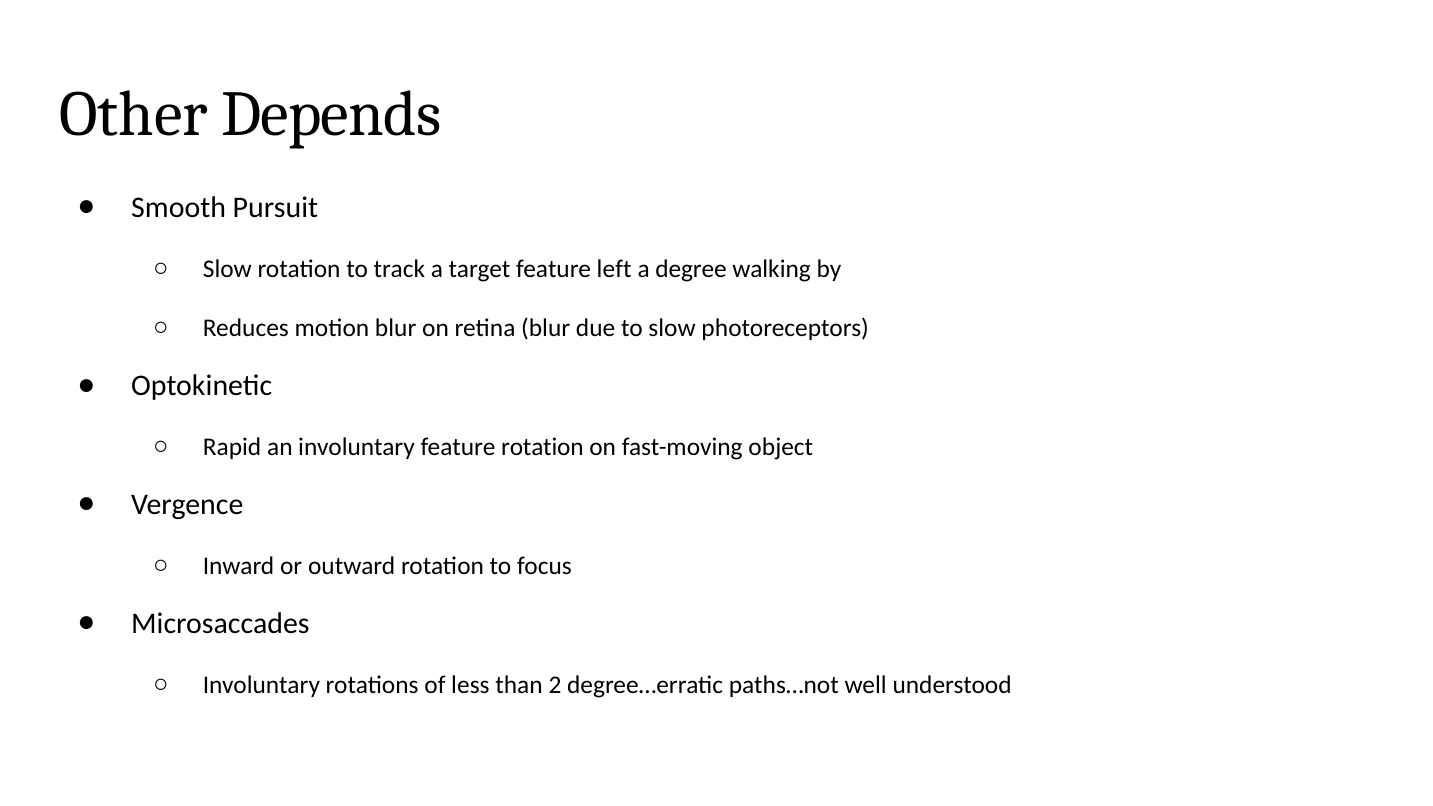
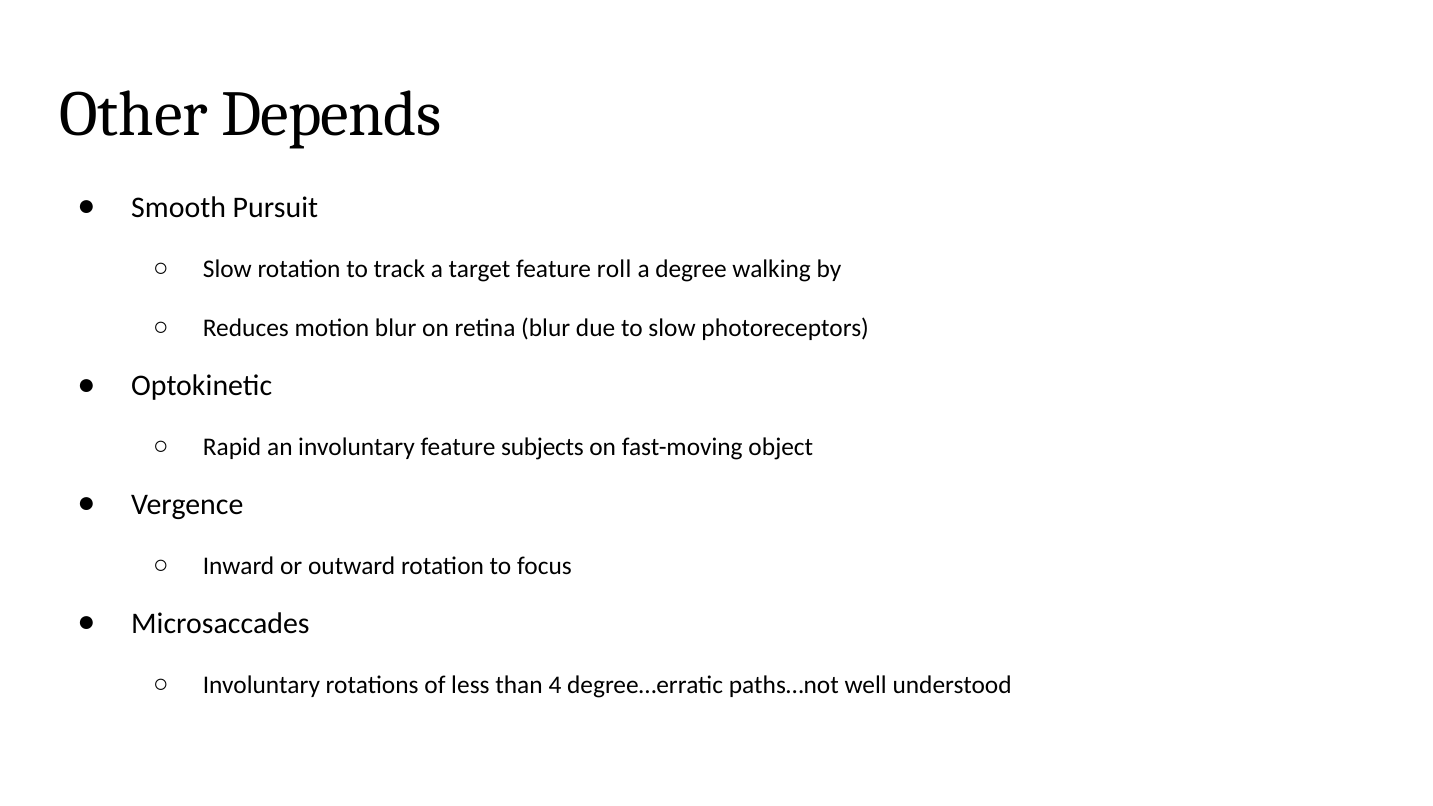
left: left -> roll
feature rotation: rotation -> subjects
2: 2 -> 4
